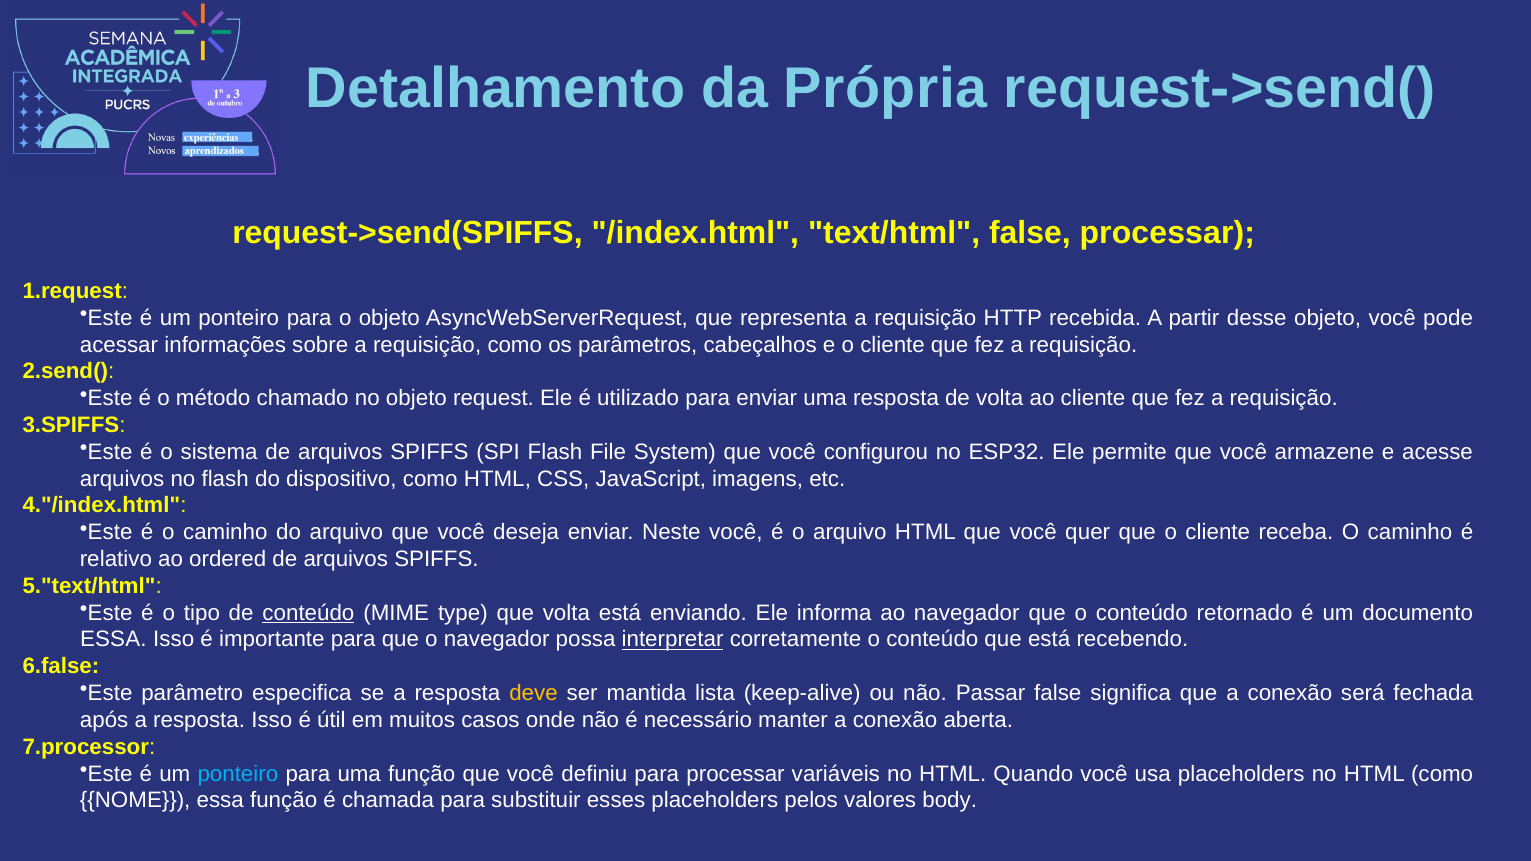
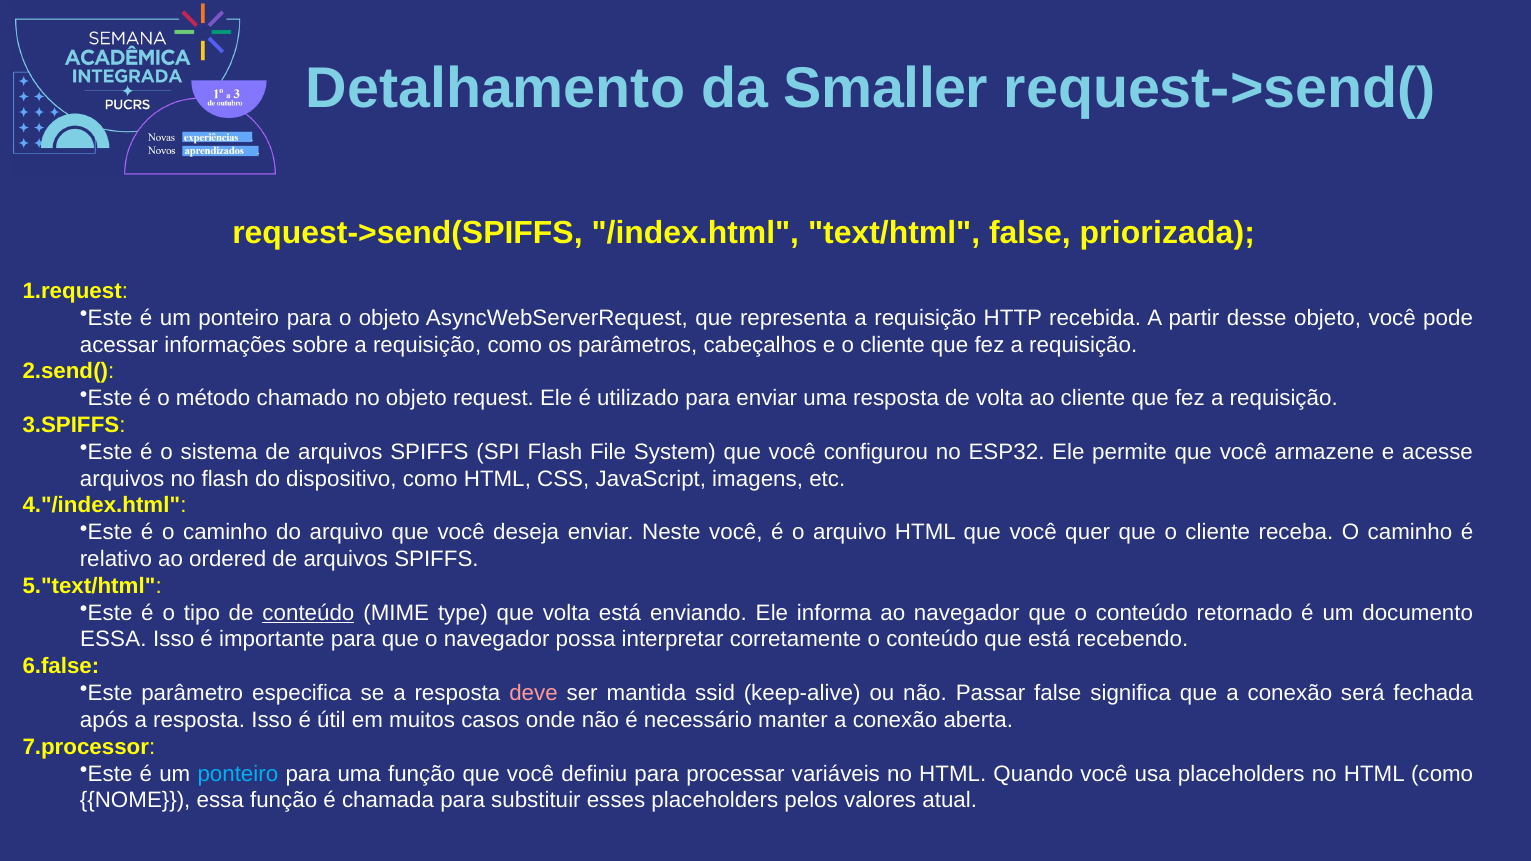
Própria: Própria -> Smaller
false processar: processar -> priorizada
interpretar underline: present -> none
deve colour: yellow -> pink
lista: lista -> ssid
body: body -> atual
